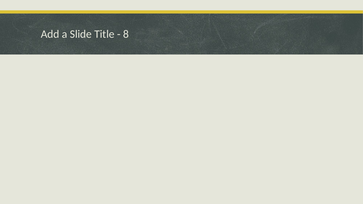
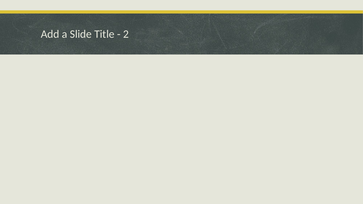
8: 8 -> 2
